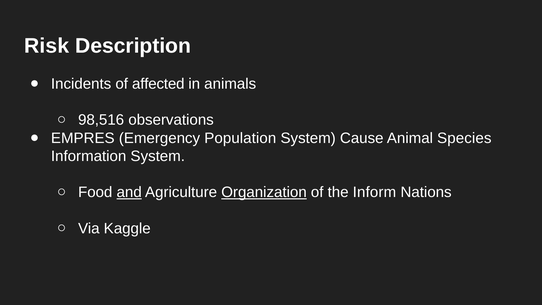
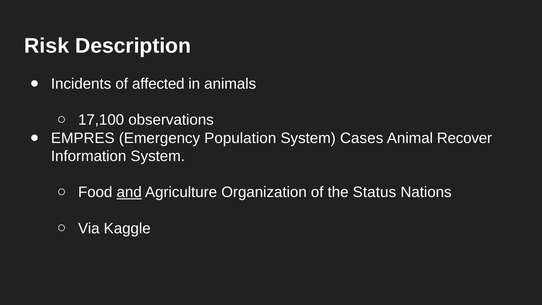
98,516: 98,516 -> 17,100
Cause: Cause -> Cases
Species: Species -> Recover
Organization underline: present -> none
Inform: Inform -> Status
